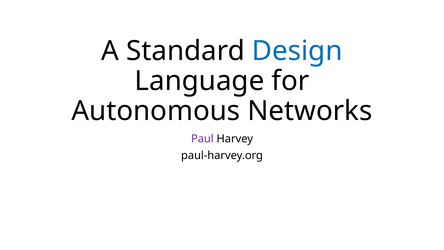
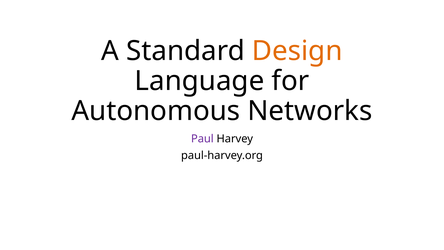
Design colour: blue -> orange
